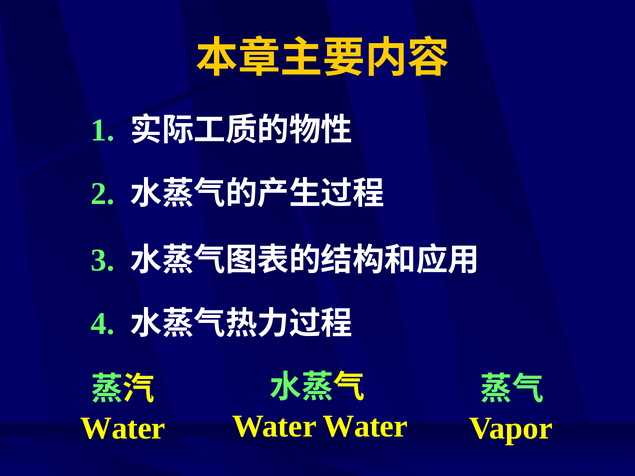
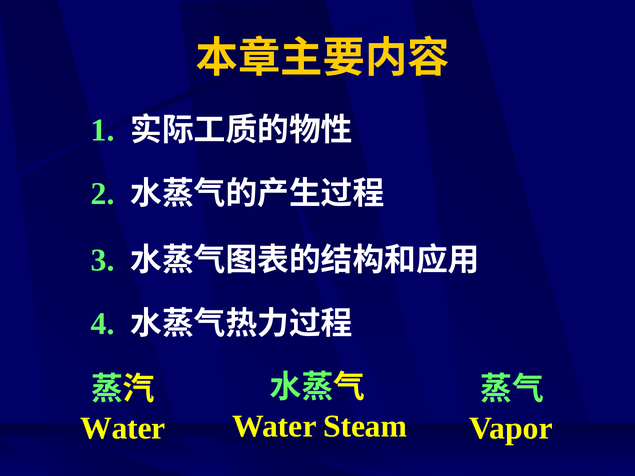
Water Water: Water -> Steam
